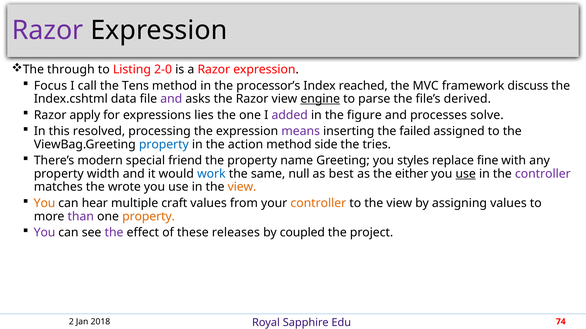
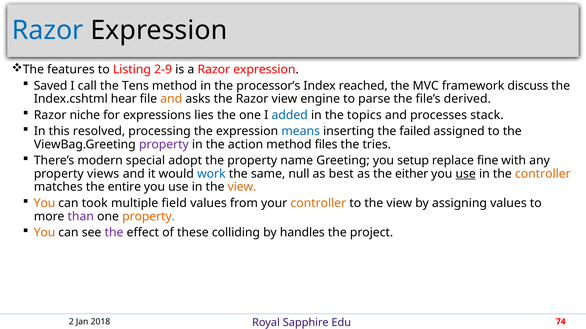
Razor at (48, 31) colour: purple -> blue
through: through -> features
2-0: 2-0 -> 2-9
Focus: Focus -> Saved
data: data -> hear
and at (171, 99) colour: purple -> orange
engine underline: present -> none
apply: apply -> niche
added colour: purple -> blue
figure: figure -> topics
solve: solve -> stack
means colour: purple -> blue
property at (164, 145) colour: blue -> purple
side: side -> files
friend: friend -> adopt
styles: styles -> setup
width: width -> views
controller at (543, 174) colour: purple -> orange
wrote: wrote -> entire
hear: hear -> took
craft: craft -> field
You at (45, 233) colour: purple -> orange
releases: releases -> colliding
coupled: coupled -> handles
